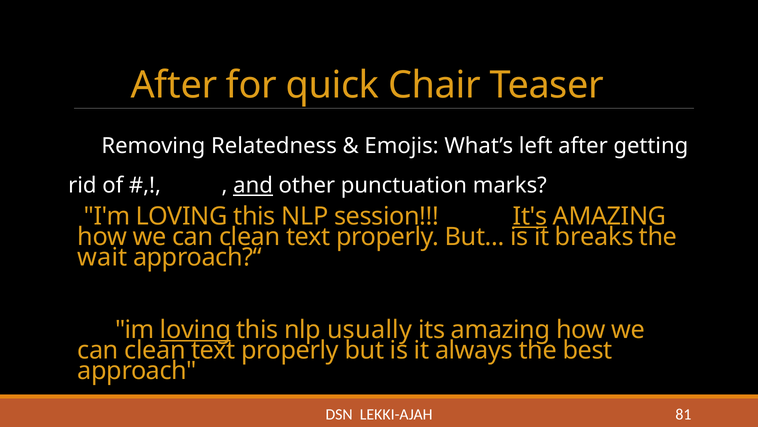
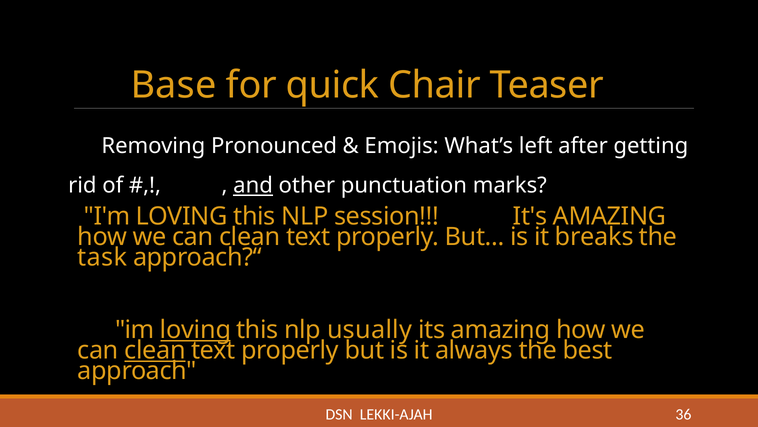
After at (174, 85): After -> Base
Relatedness: Relatedness -> Pronounced
It's underline: present -> none
wait: wait -> task
clean at (155, 350) underline: none -> present
81: 81 -> 36
